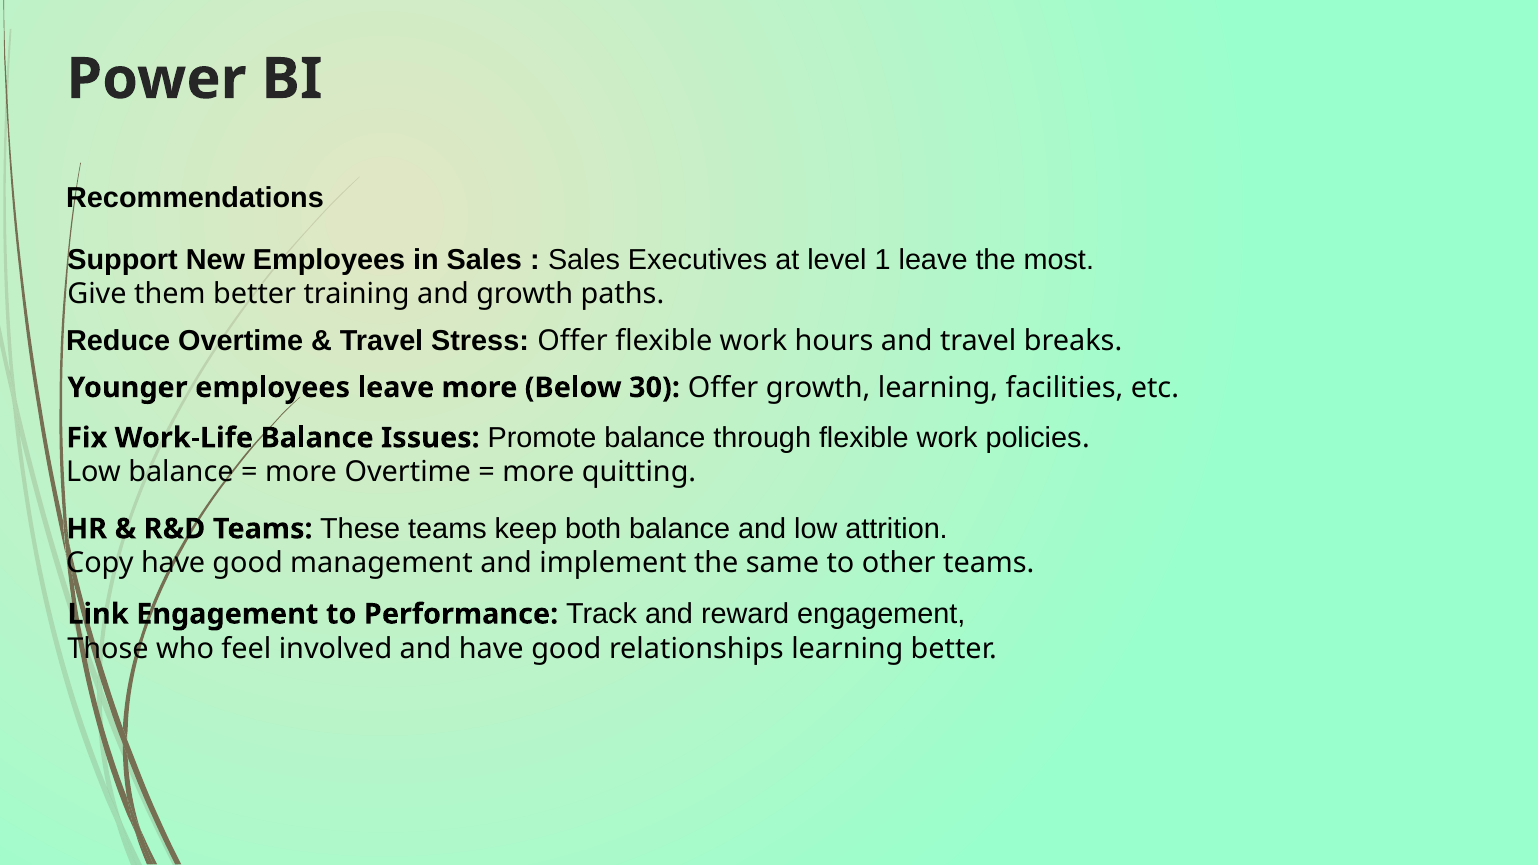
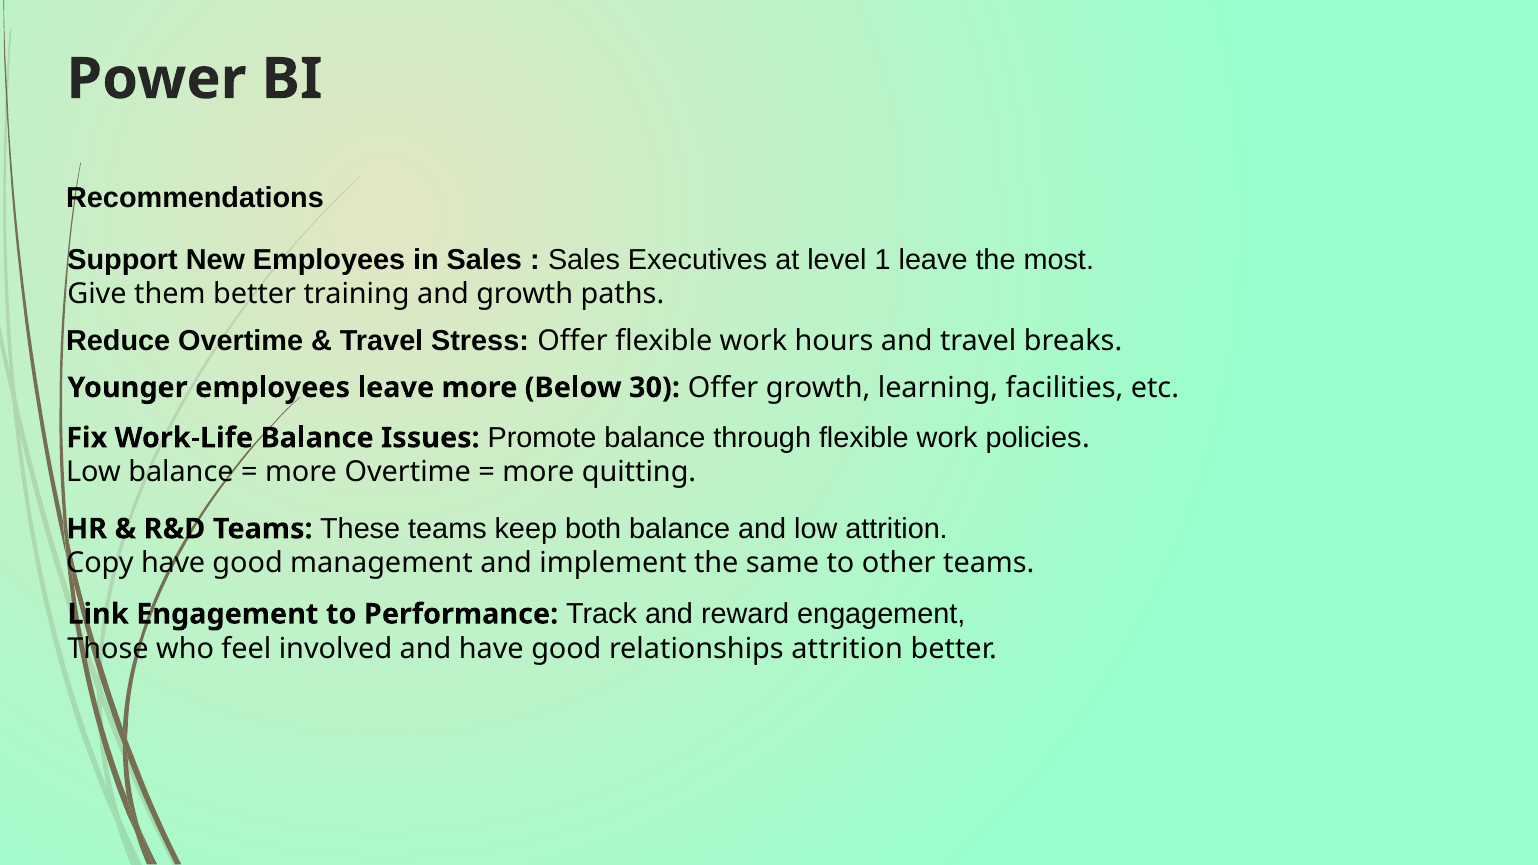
relationships learning: learning -> attrition
